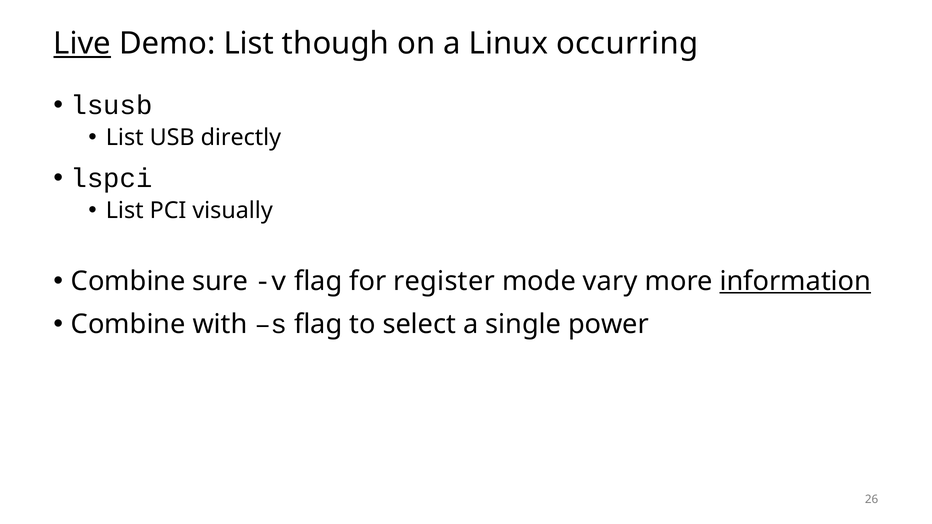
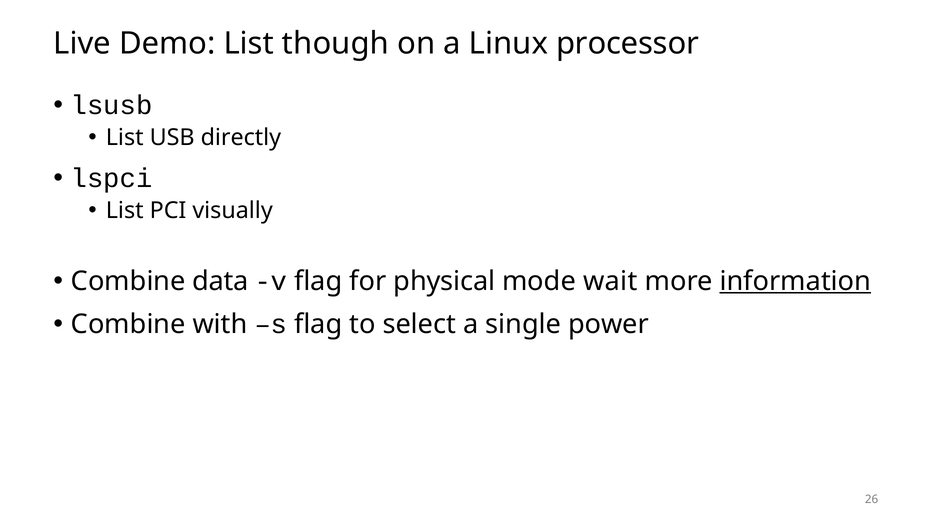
Live underline: present -> none
occurring: occurring -> processor
sure: sure -> data
register: register -> physical
vary: vary -> wait
